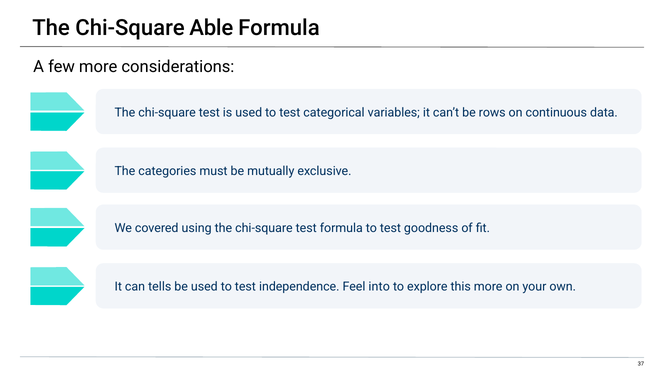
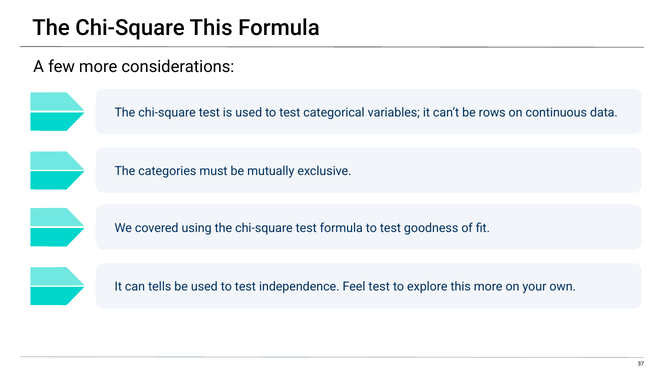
Chi-Square Able: Able -> This
Feel into: into -> test
